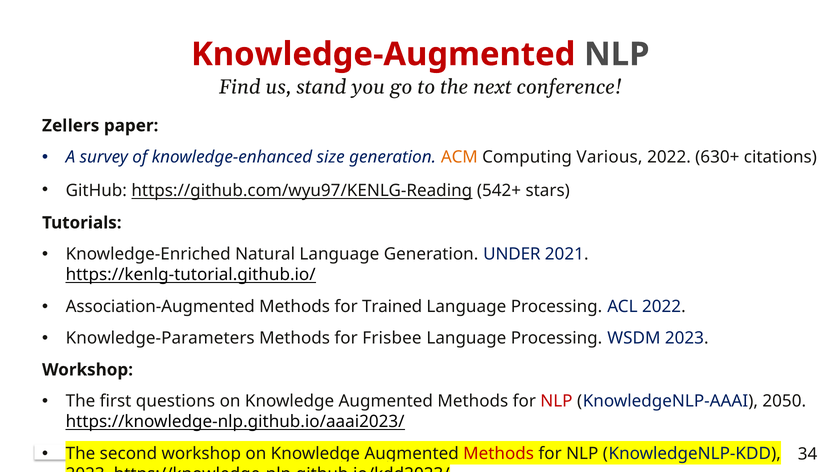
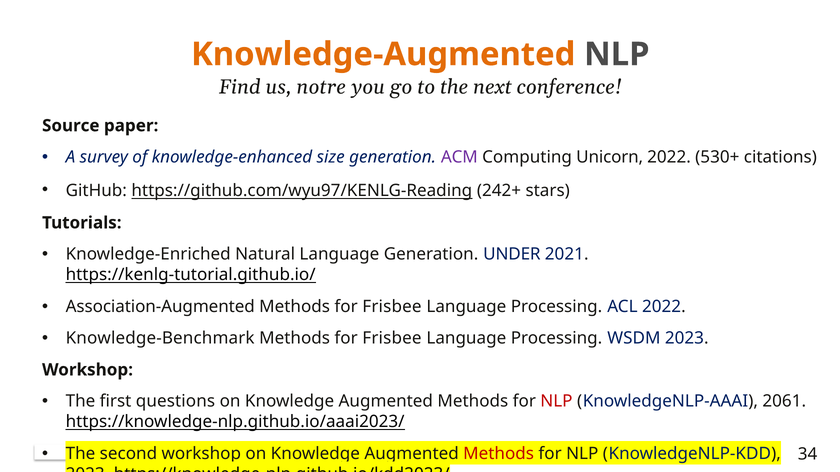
Knowledge-Augmented colour: red -> orange
stand: stand -> notre
Zellers: Zellers -> Source
ACM colour: orange -> purple
Various: Various -> Unicorn
630+: 630+ -> 530+
542+: 542+ -> 242+
Trained at (392, 307): Trained -> Frisbee
Knowledge-Parameters: Knowledge-Parameters -> Knowledge-Benchmark
2050: 2050 -> 2061
